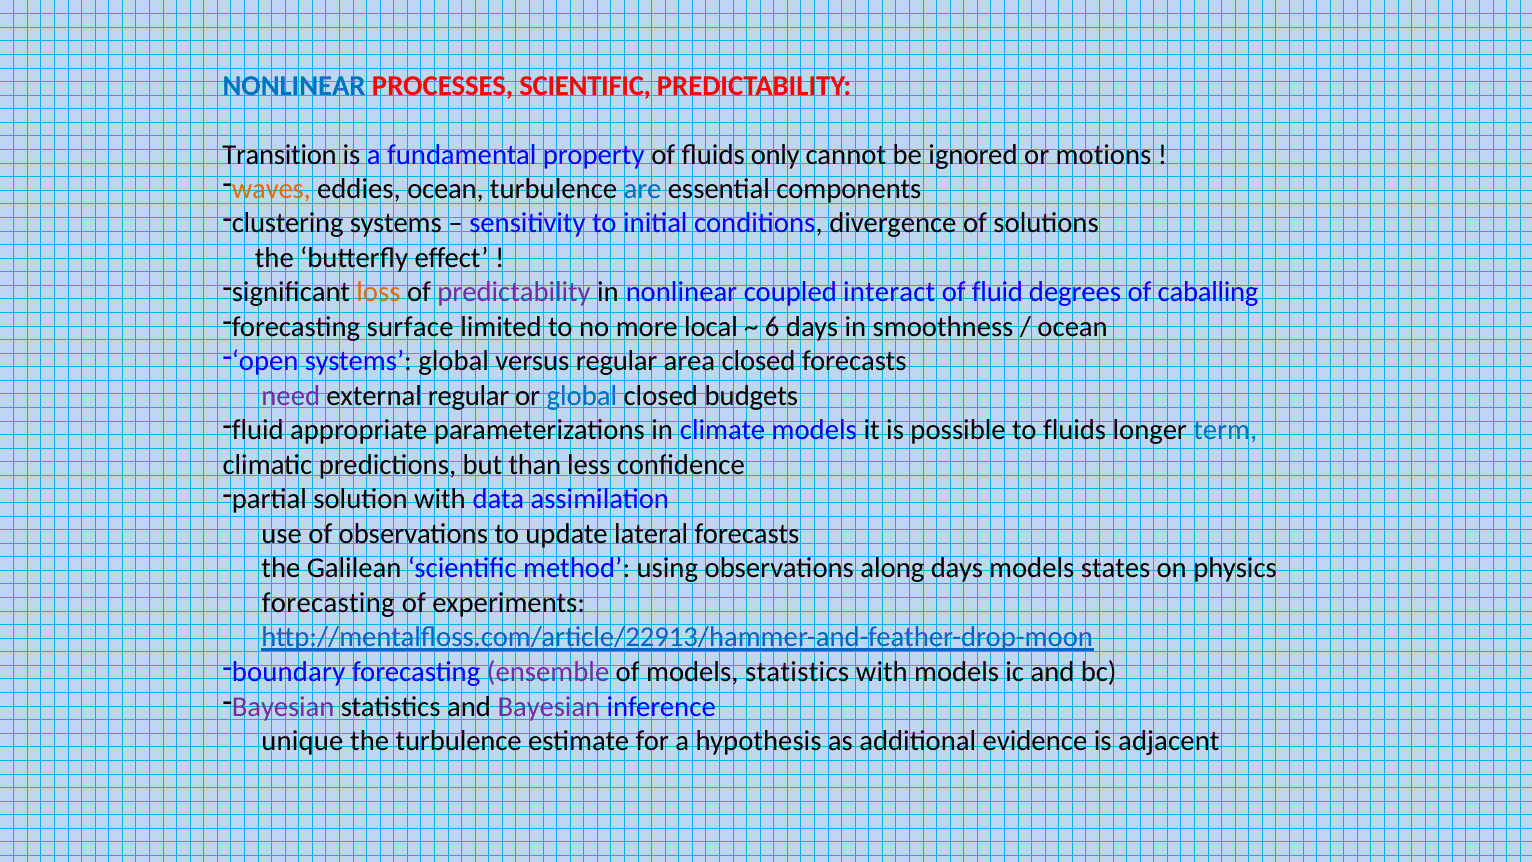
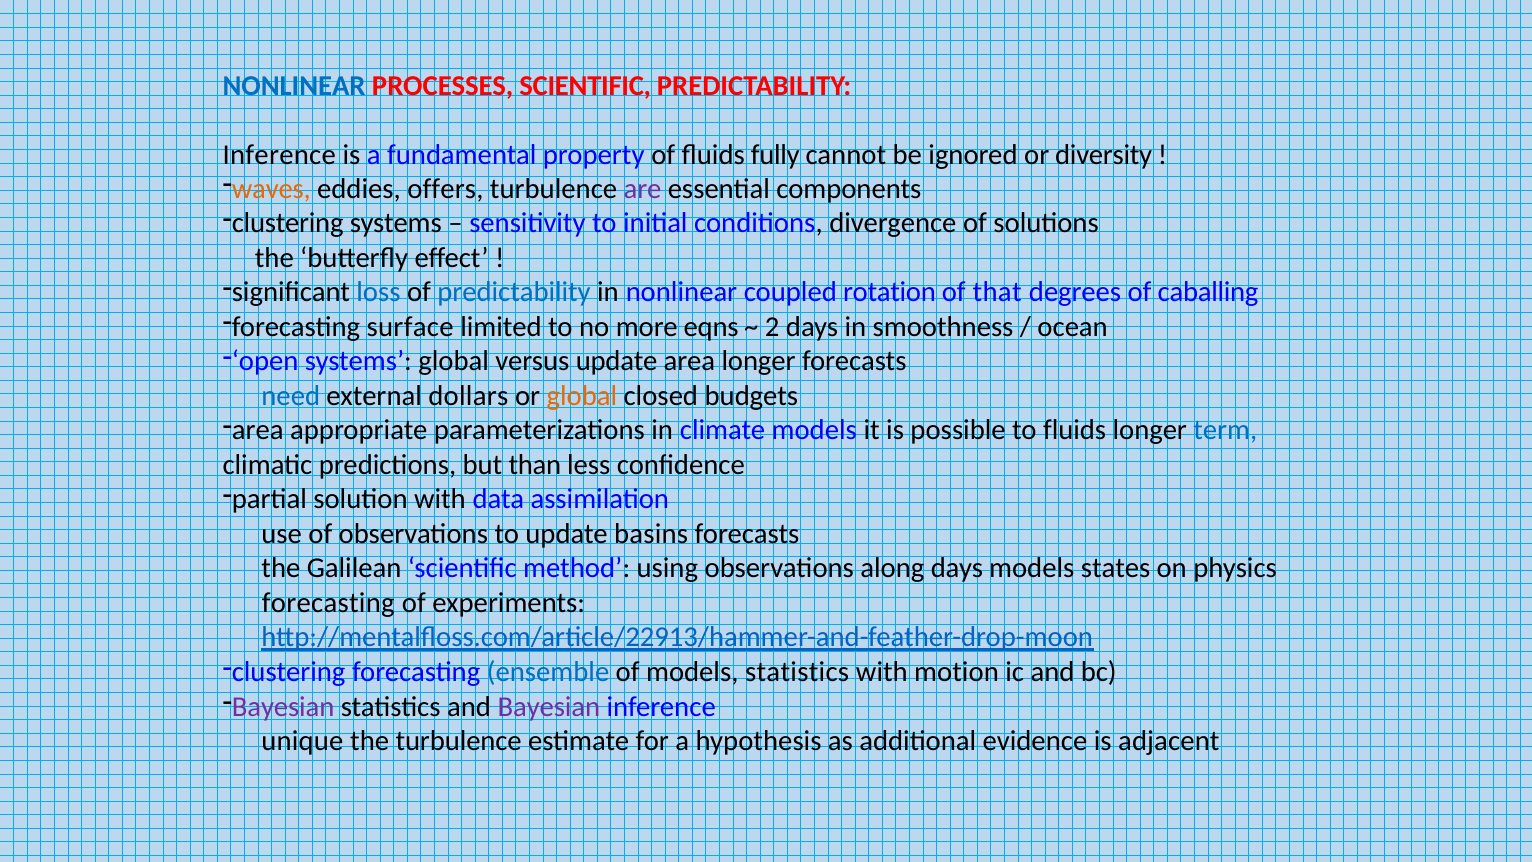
Transition at (280, 155): Transition -> Inference
only: only -> fully
motions: motions -> diversity
eddies ocean: ocean -> offers
are colour: blue -> purple
loss colour: orange -> blue
predictability at (514, 292) colour: purple -> blue
interact: interact -> rotation
of fluid: fluid -> that
local: local -> eqns
6: 6 -> 2
versus regular: regular -> update
area closed: closed -> longer
need colour: purple -> blue
external regular: regular -> dollars
global at (582, 396) colour: blue -> orange
fluid at (258, 430): fluid -> area
lateral: lateral -> basins
boundary at (289, 672): boundary -> clustering
ensemble colour: purple -> blue
with models: models -> motion
